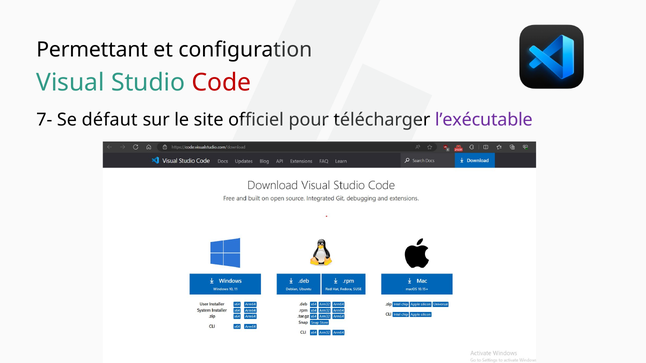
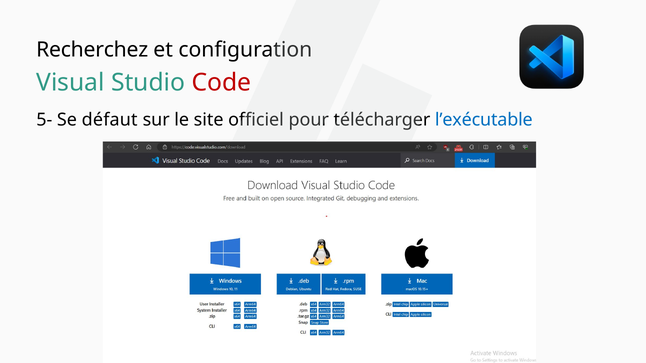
Permettant: Permettant -> Recherchez
7-: 7- -> 5-
l’exécutable colour: purple -> blue
